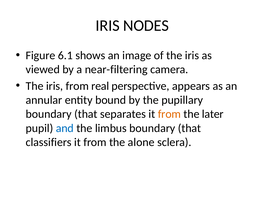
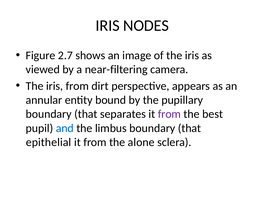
6.1: 6.1 -> 2.7
real: real -> dirt
from at (169, 114) colour: orange -> purple
later: later -> best
classifiers: classifiers -> epithelial
